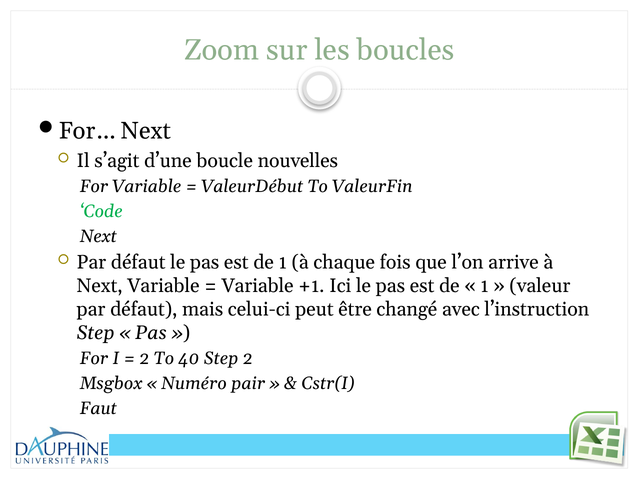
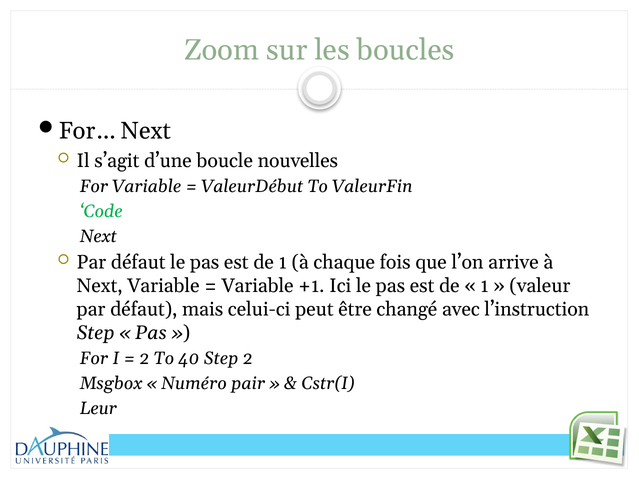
Faut: Faut -> Leur
